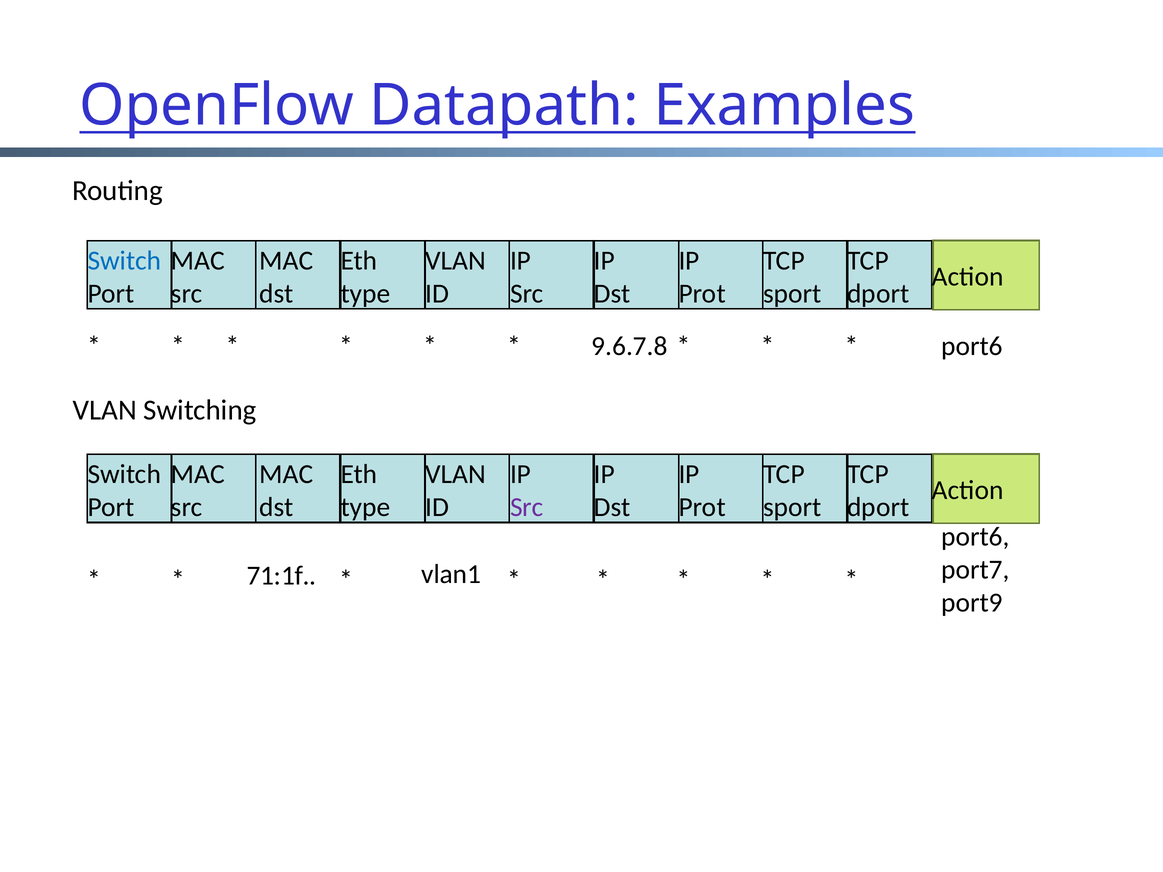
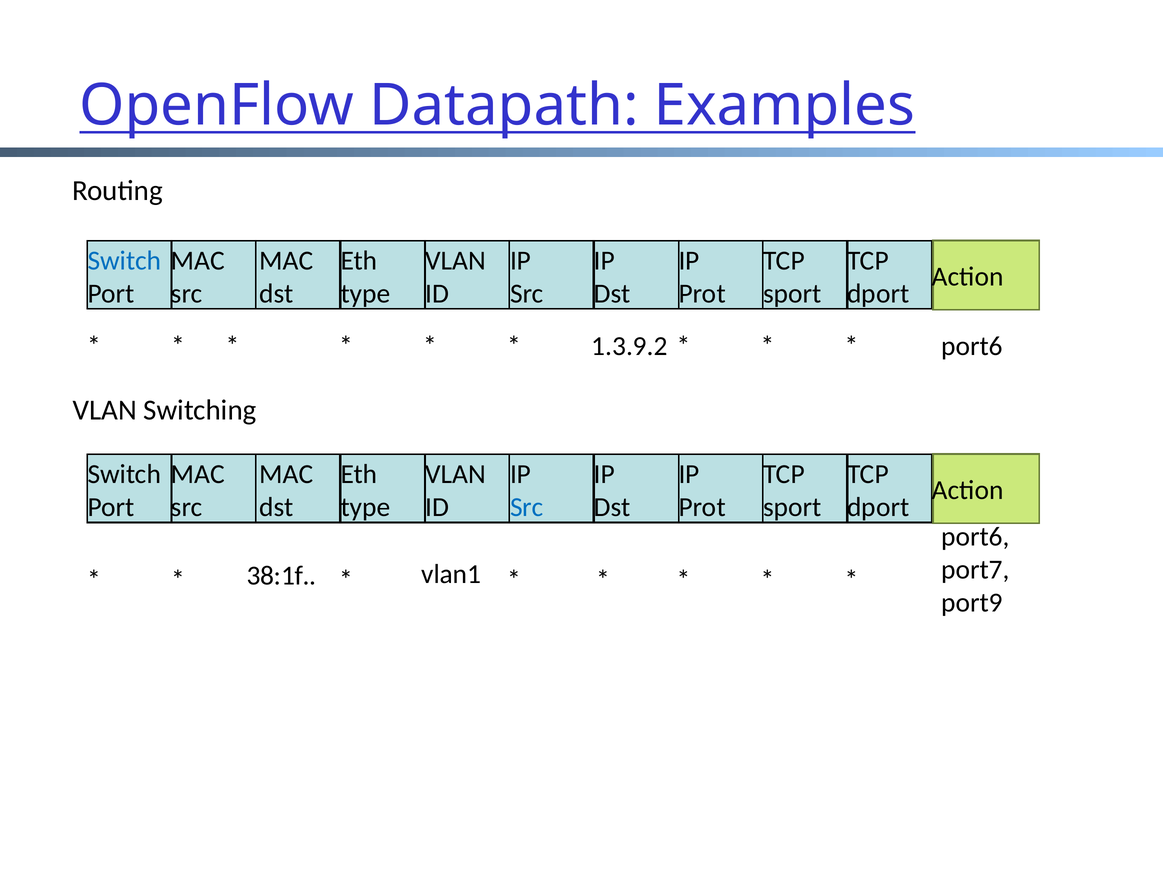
9.6.7.8: 9.6.7.8 -> 1.3.9.2
Src at (527, 507) colour: purple -> blue
71:1f: 71:1f -> 38:1f
